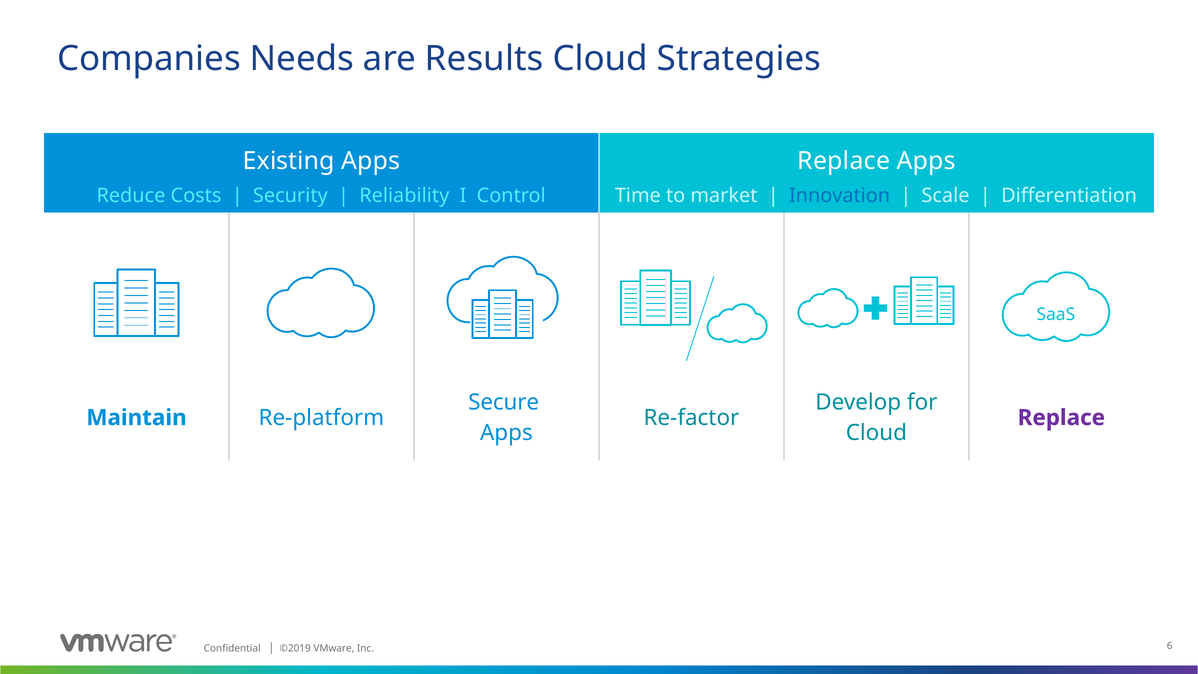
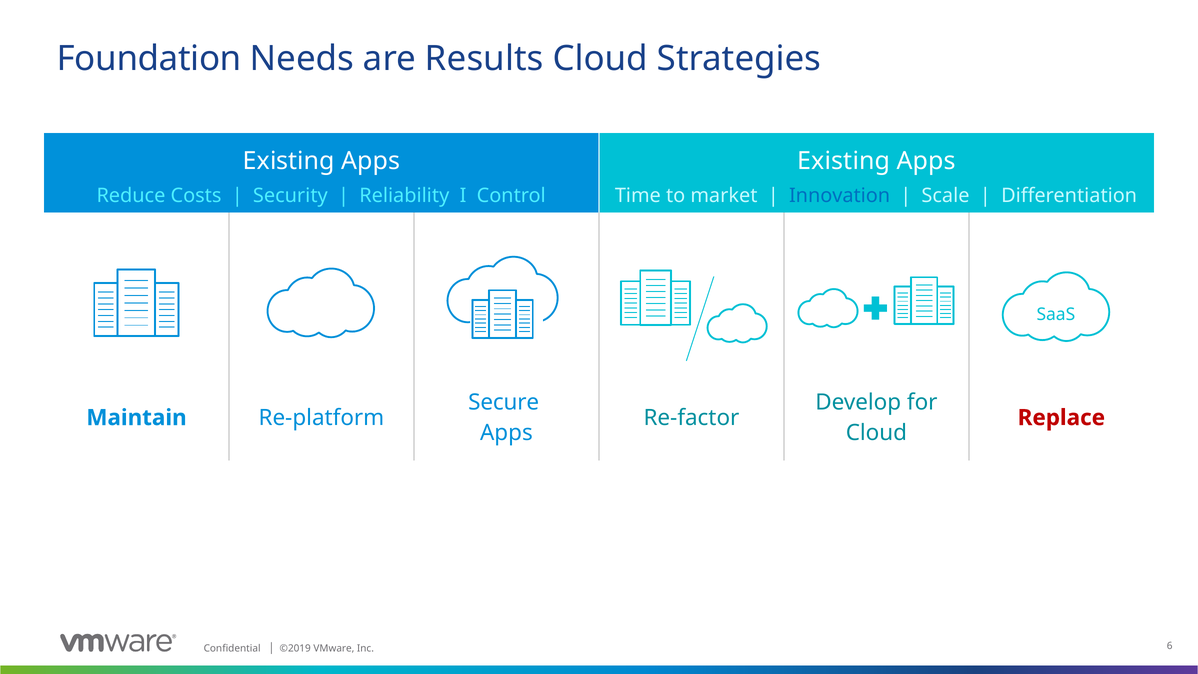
Companies: Companies -> Foundation
Replace at (844, 161): Replace -> Existing
Replace at (1061, 418) colour: purple -> red
